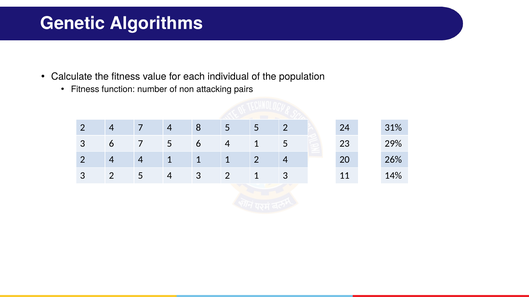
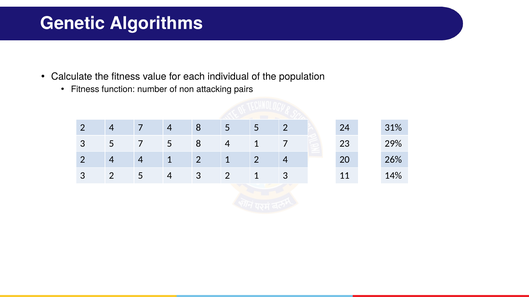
3 6: 6 -> 5
5 6: 6 -> 8
1 5: 5 -> 7
4 1 1: 1 -> 2
